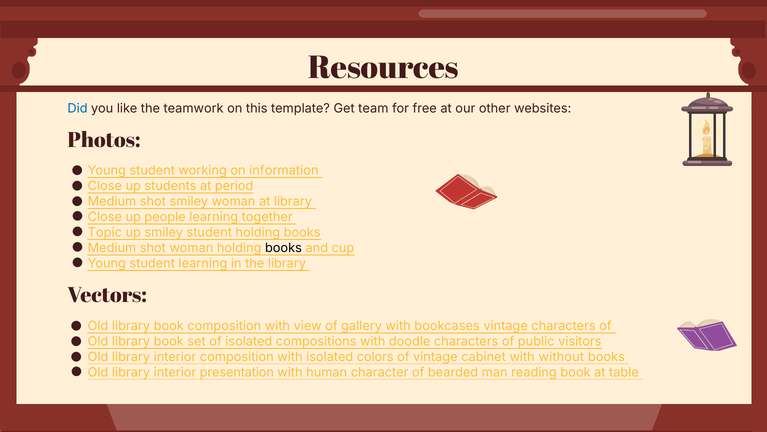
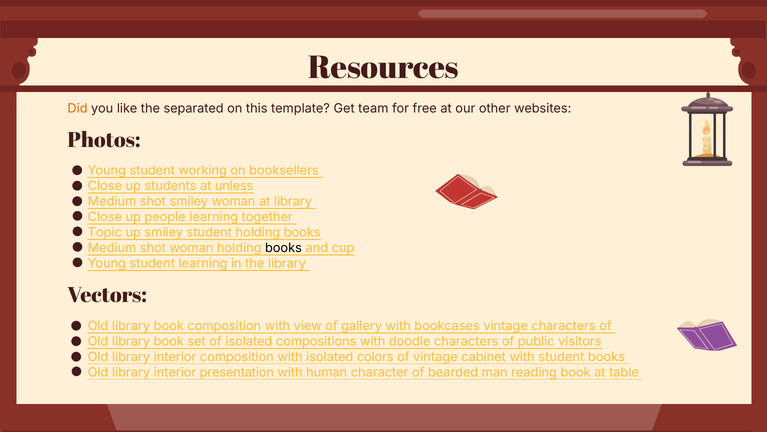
Did colour: blue -> orange
teamwork: teamwork -> separated
information: information -> booksellers
period: period -> unless
with without: without -> student
